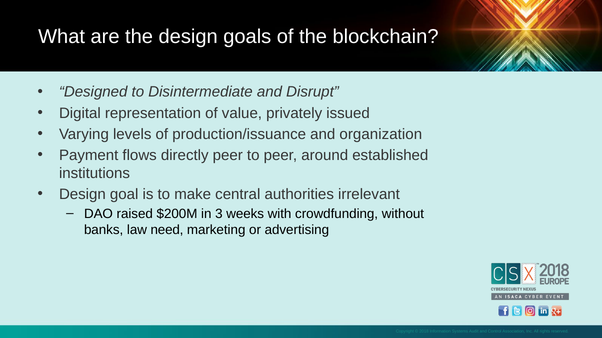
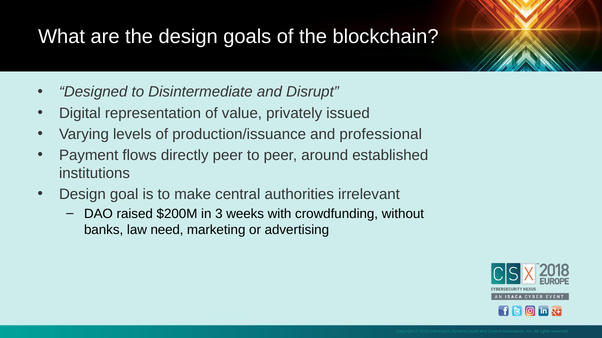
organization: organization -> professional
